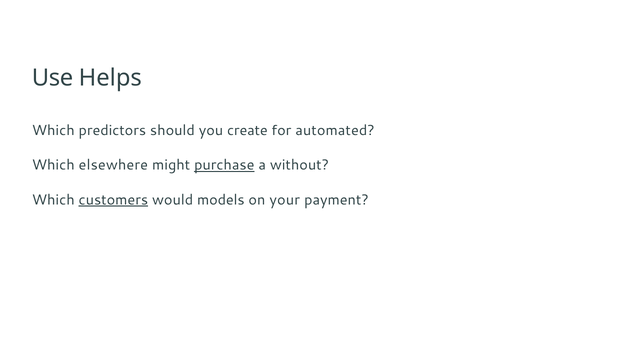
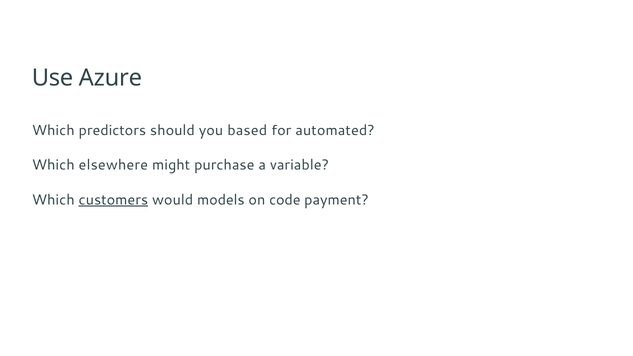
Helps: Helps -> Azure
create: create -> based
purchase underline: present -> none
without: without -> variable
your: your -> code
